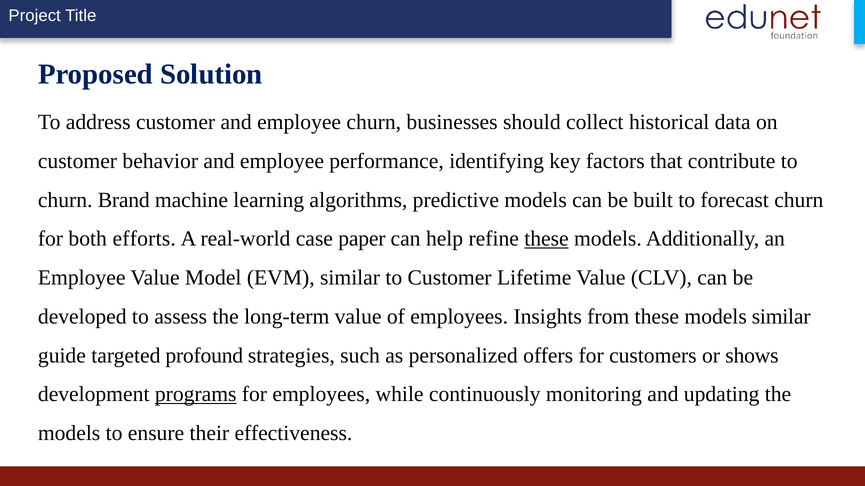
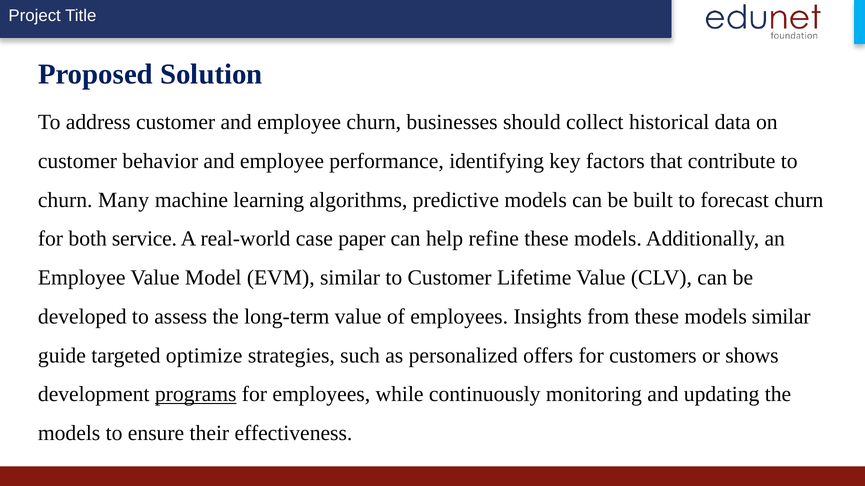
Brand: Brand -> Many
efforts: efforts -> service
these at (546, 239) underline: present -> none
profound: profound -> optimize
